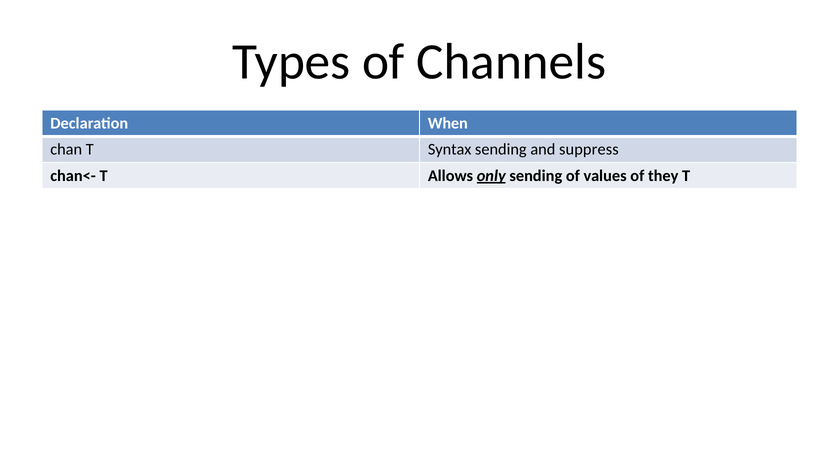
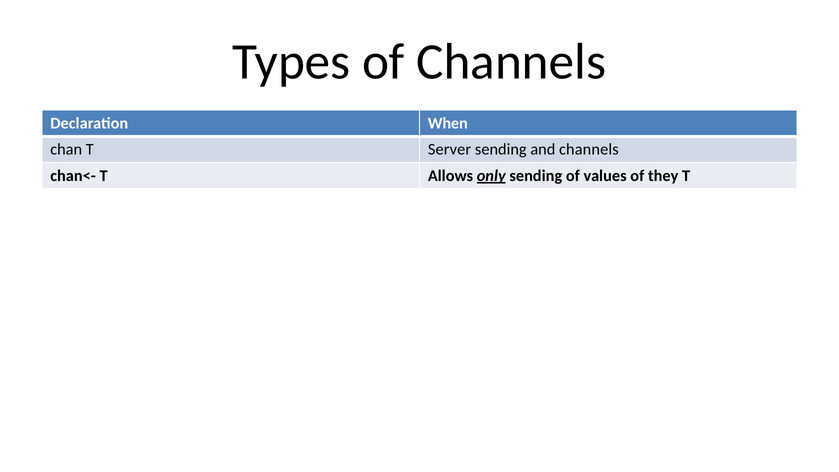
Syntax: Syntax -> Server
and suppress: suppress -> channels
